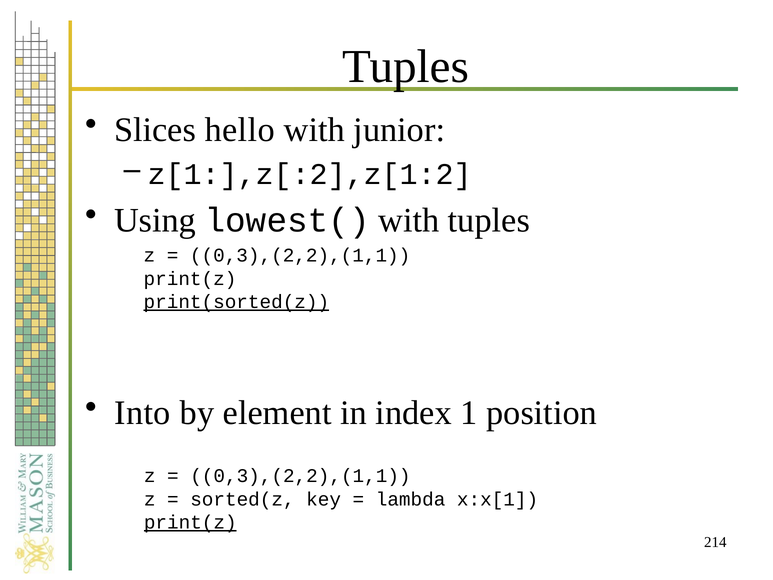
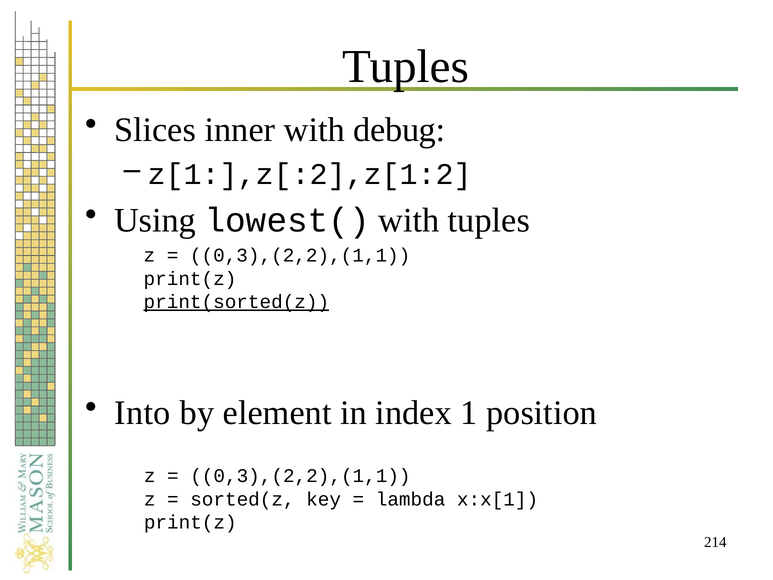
hello: hello -> inner
junior: junior -> debug
print(z at (190, 522) underline: present -> none
